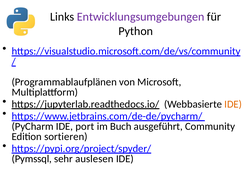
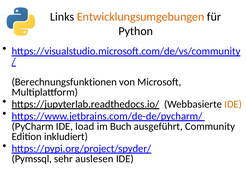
Entwicklungsumgebungen colour: purple -> orange
Programmablaufplänen: Programmablaufplänen -> Berechnungsfunktionen
port: port -> load
sortieren: sortieren -> inkludiert
